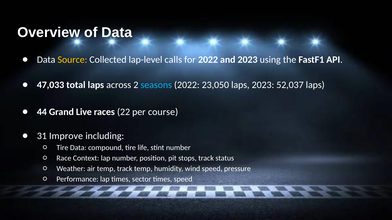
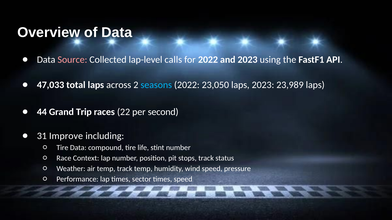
Source colour: yellow -> pink
52,037: 52,037 -> 23,989
Live: Live -> Trip
course: course -> second
